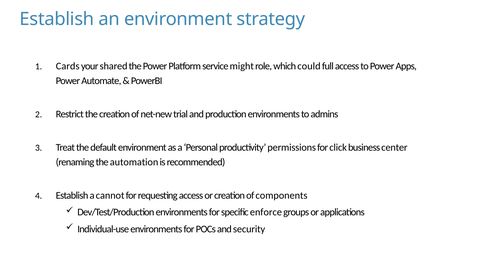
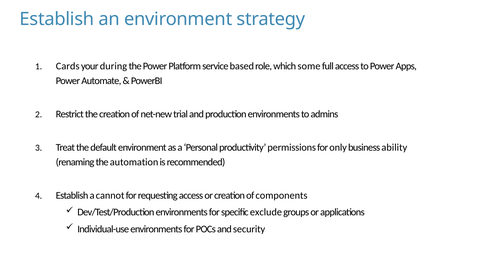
shared: shared -> during
might: might -> based
could: could -> some
click: click -> only
center: center -> ability
enforce: enforce -> exclude
